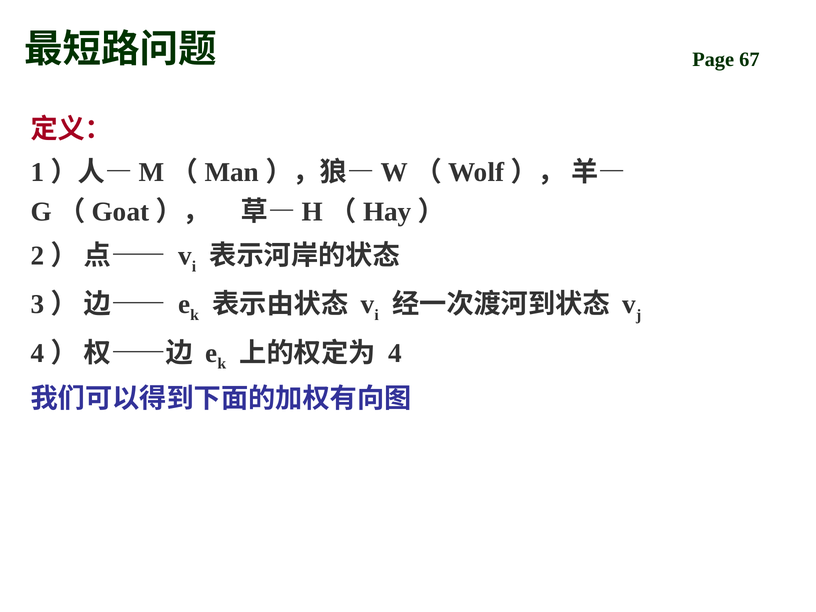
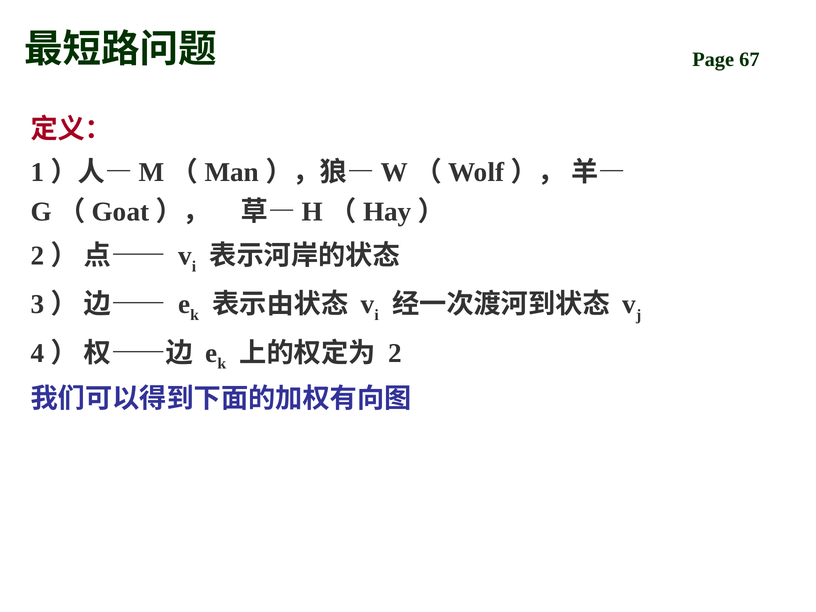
4: 4 -> 2
